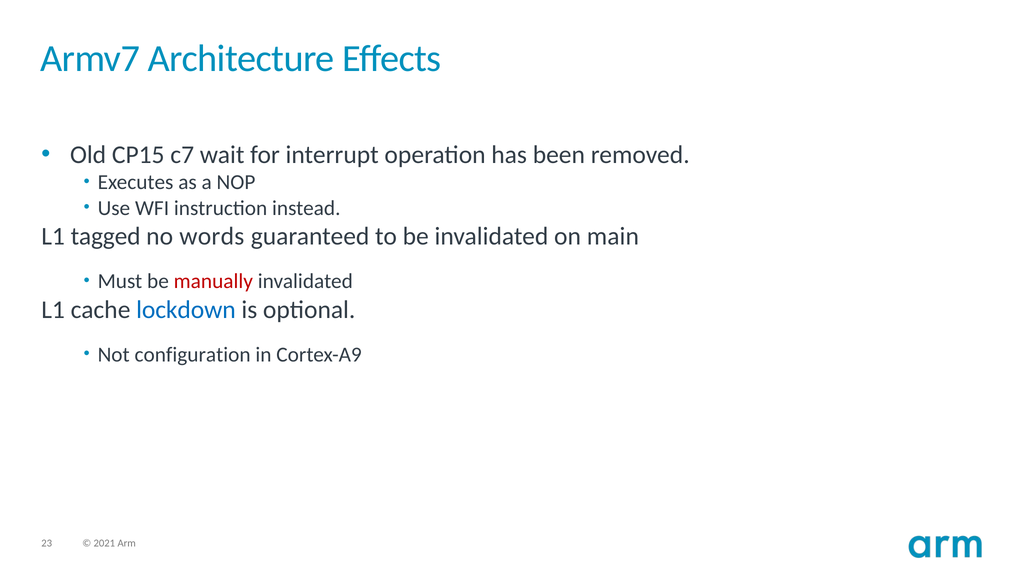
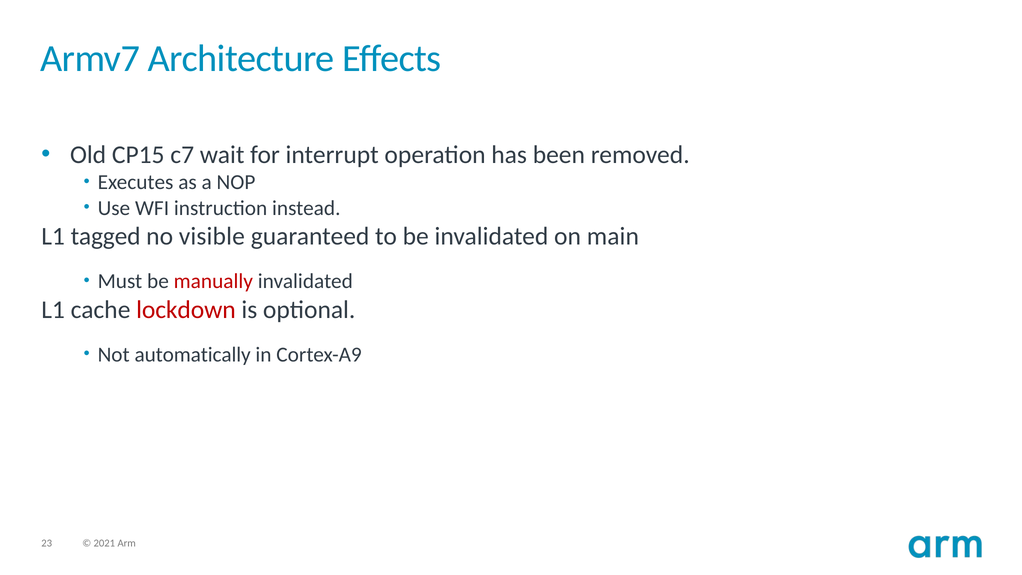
words: words -> visible
lockdown colour: blue -> red
configuration: configuration -> automatically
